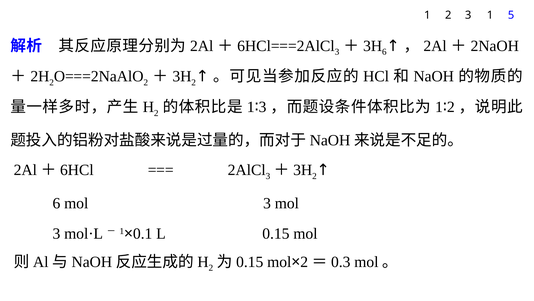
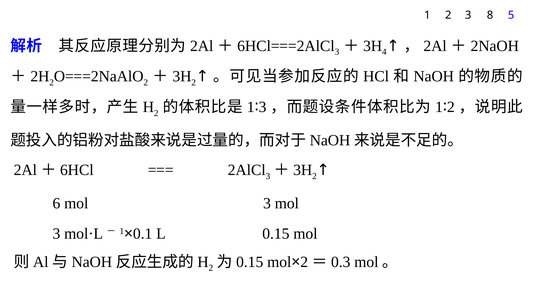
3 1: 1 -> 8
6 at (384, 52): 6 -> 4
